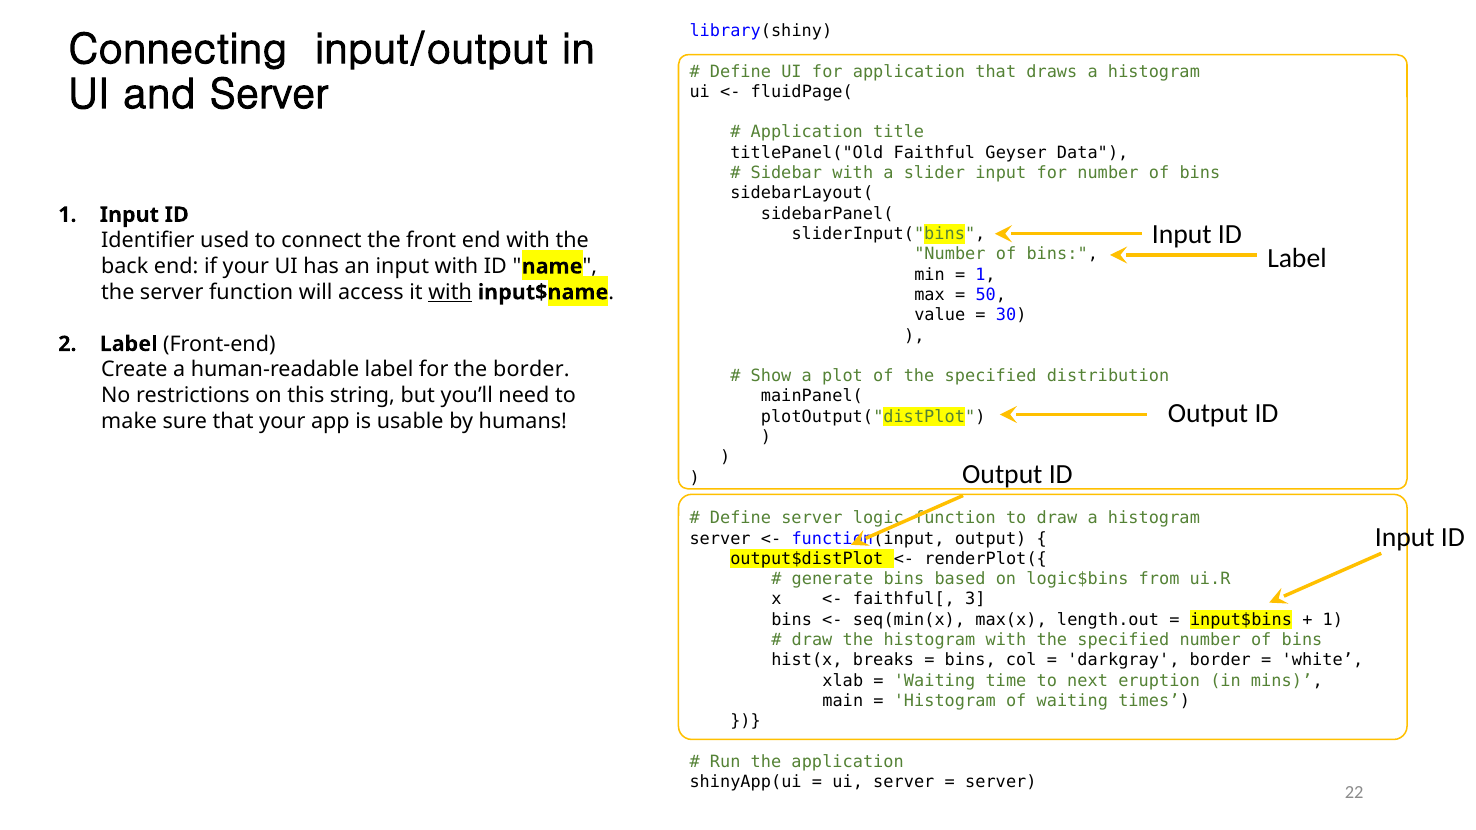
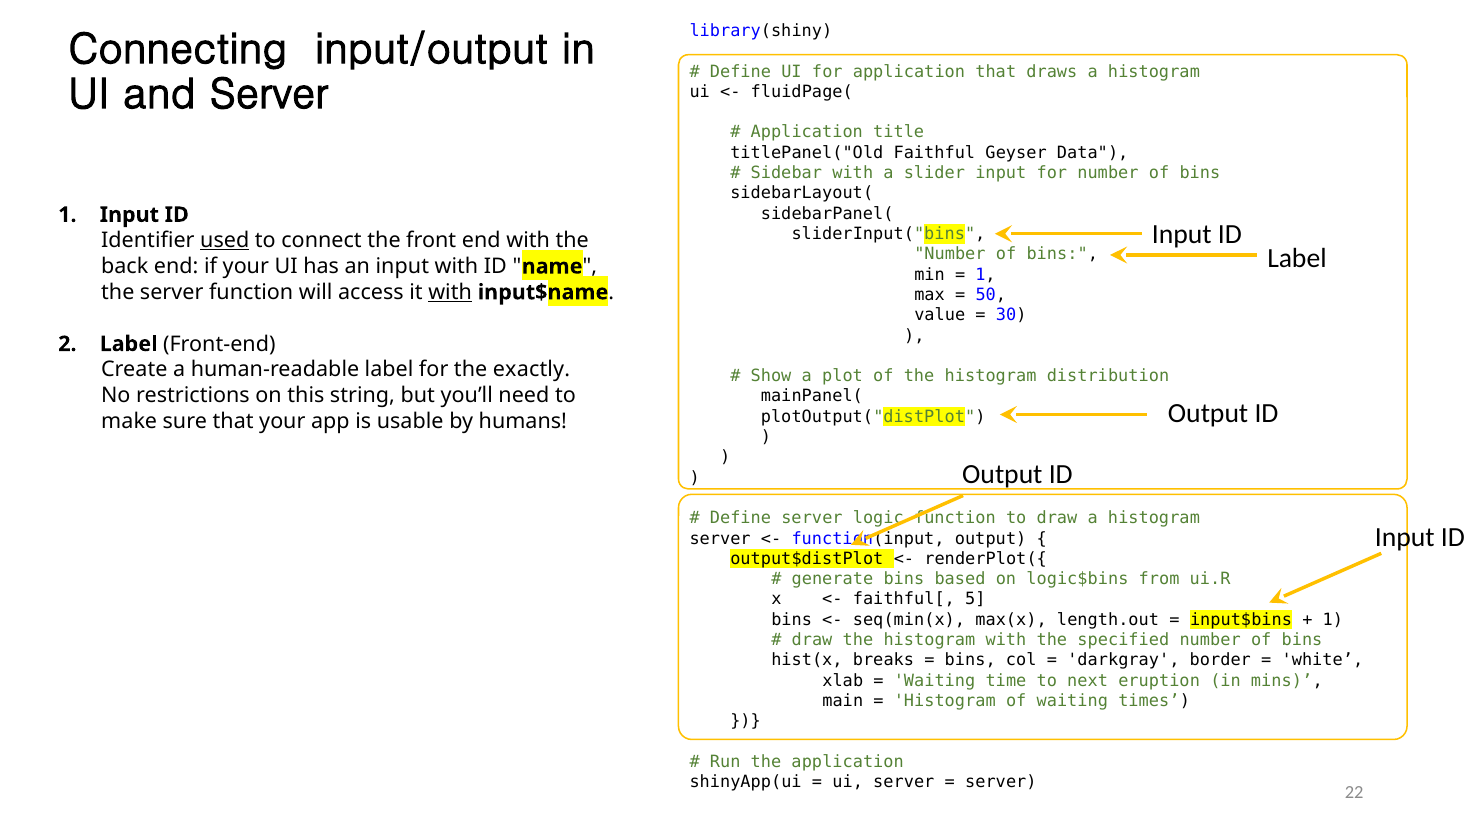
used underline: none -> present
the border: border -> exactly
of the specified: specified -> histogram
3: 3 -> 5
